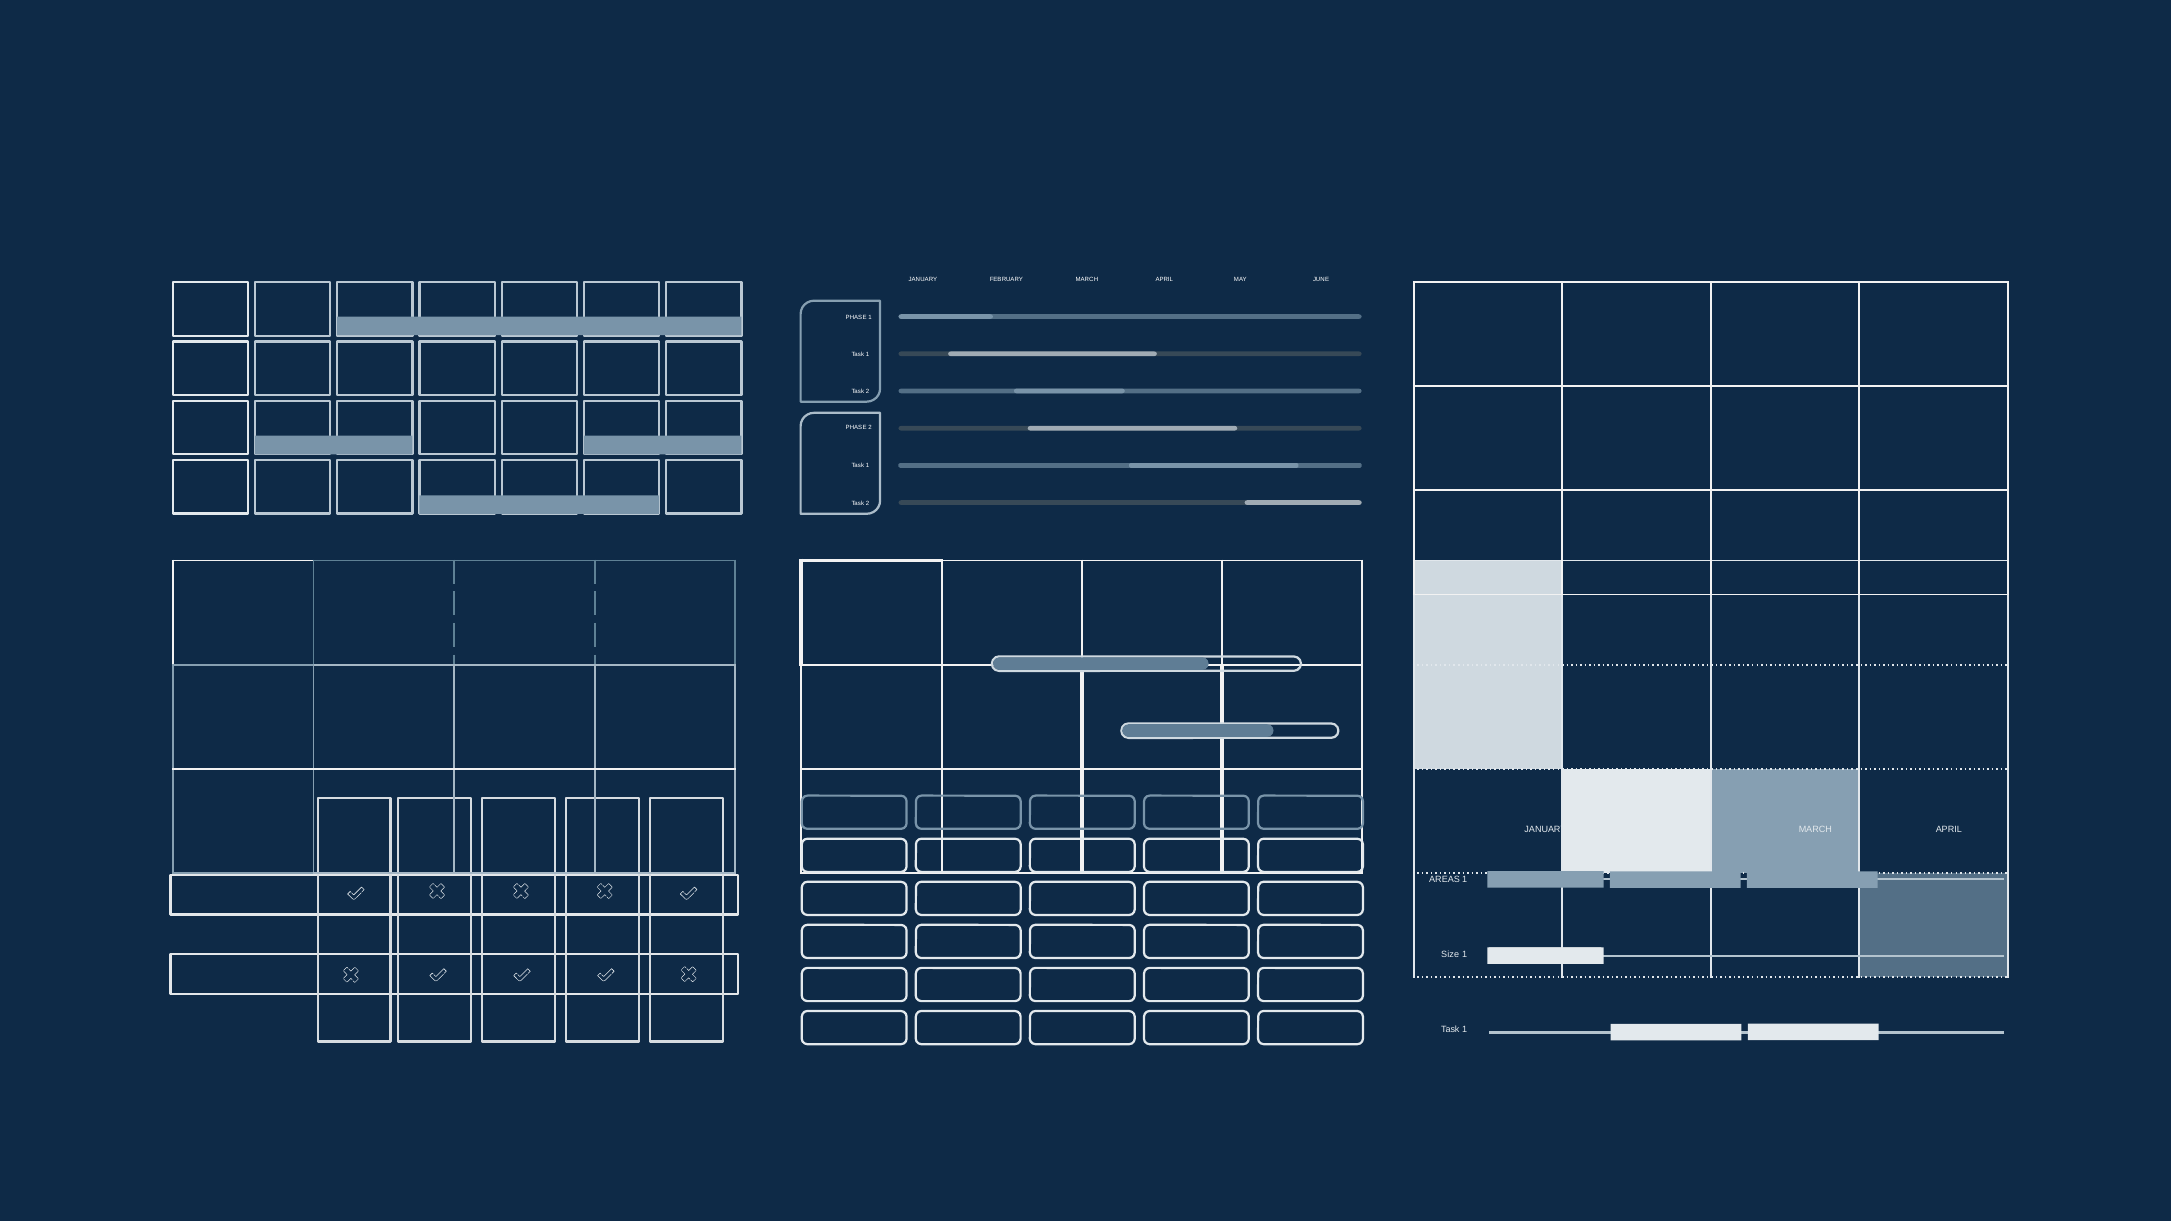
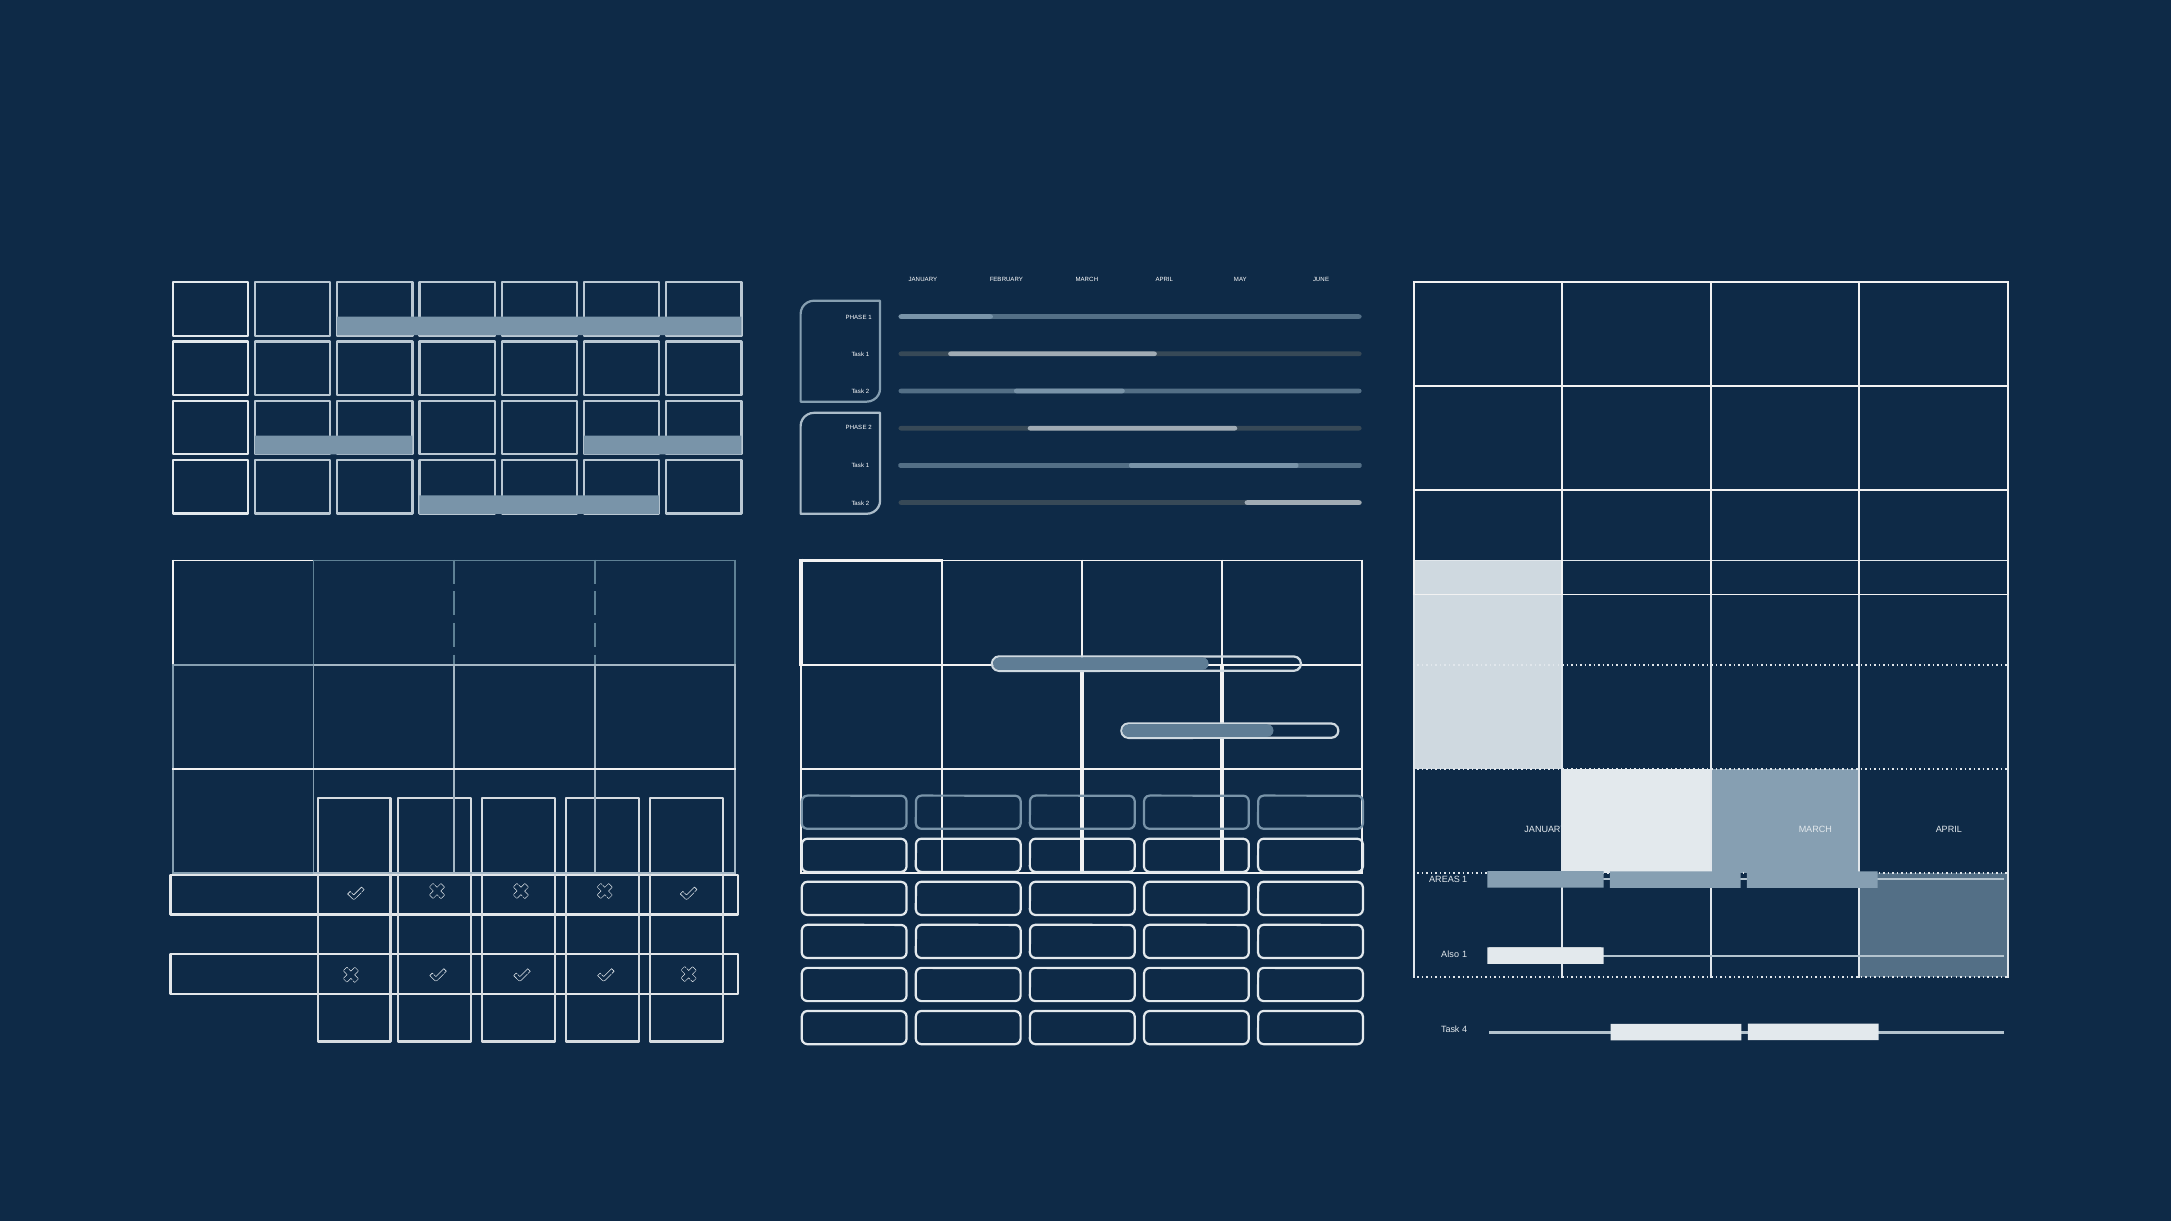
Size: Size -> Also
1 at (1465, 1030): 1 -> 4
